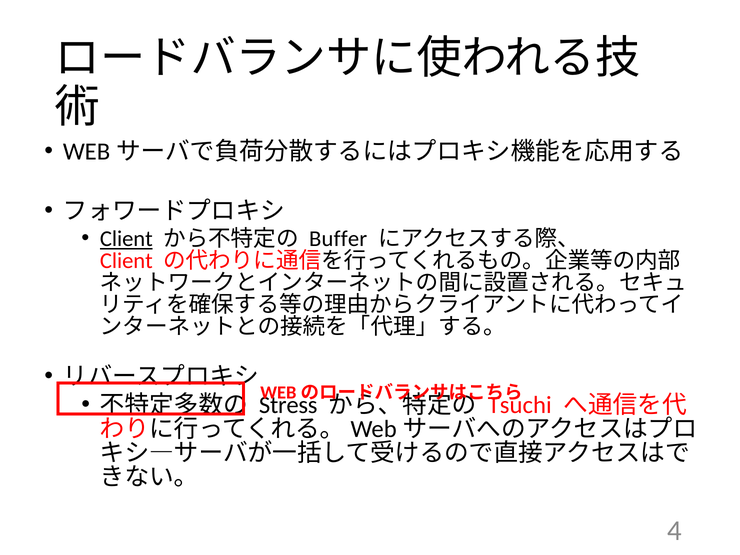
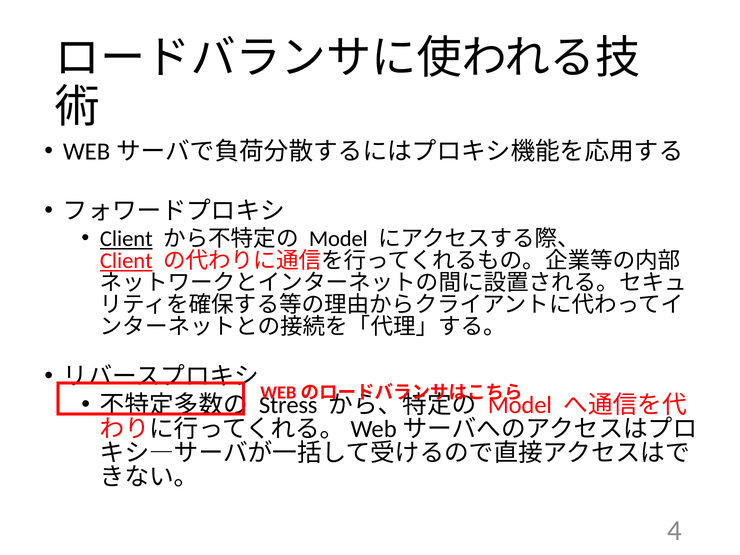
Buffer at (338, 239): Buffer -> Model
Client at (126, 261) underline: none -> present
Tsuchi at (520, 405): Tsuchi -> Model
